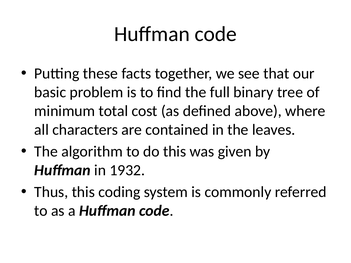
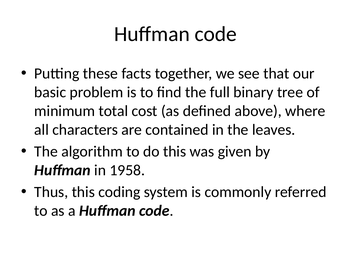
1932: 1932 -> 1958
